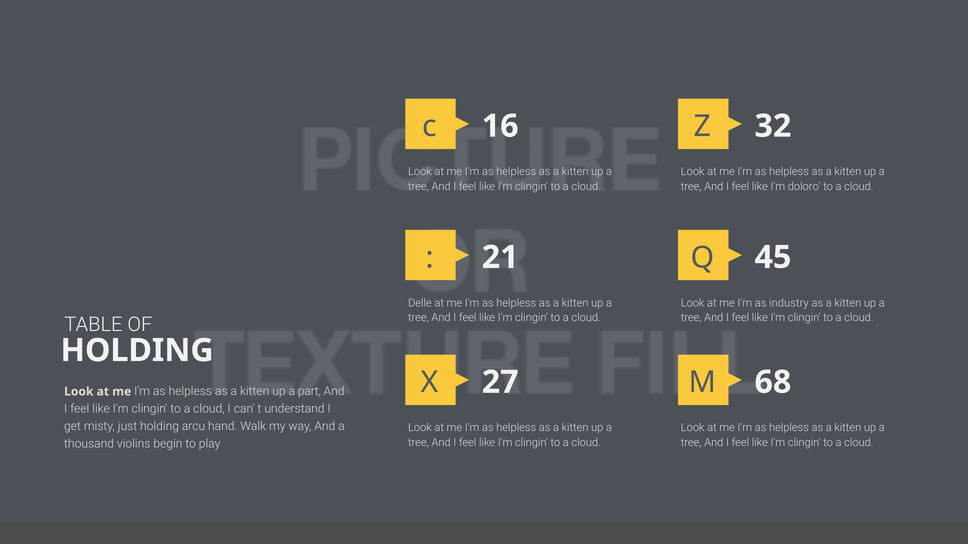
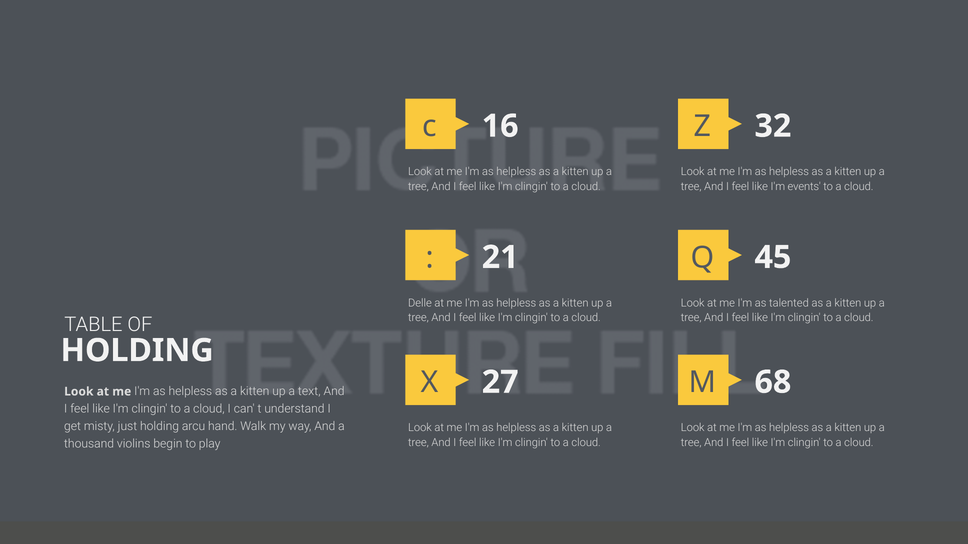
doloro: doloro -> events
industry: industry -> talented
part: part -> text
